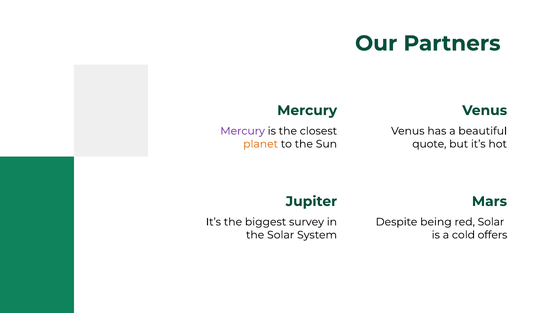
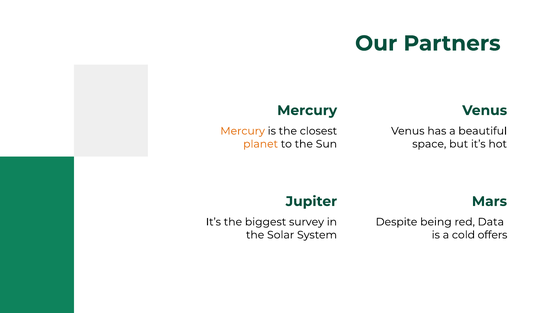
Mercury at (243, 131) colour: purple -> orange
quote: quote -> space
red Solar: Solar -> Data
